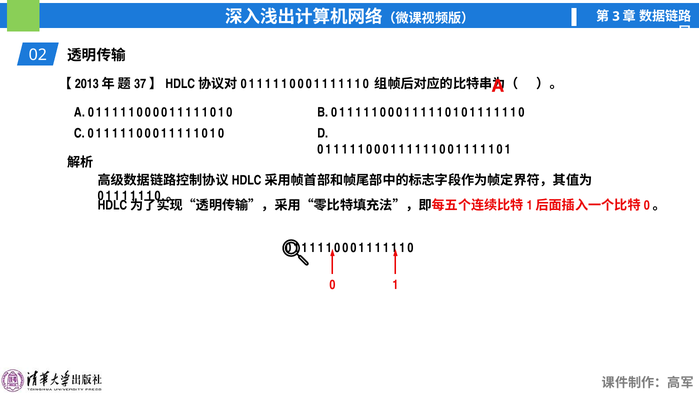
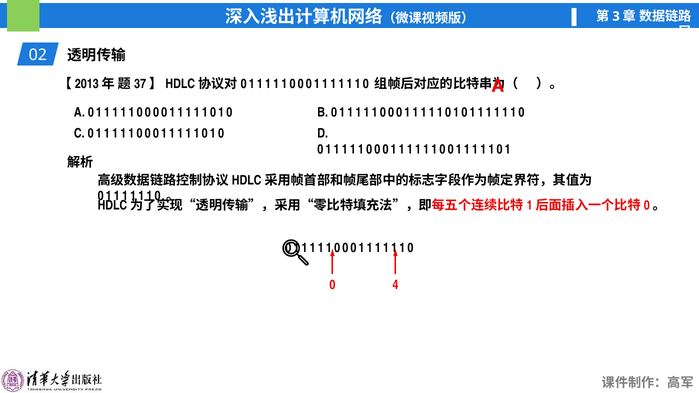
1: 1 -> 4
